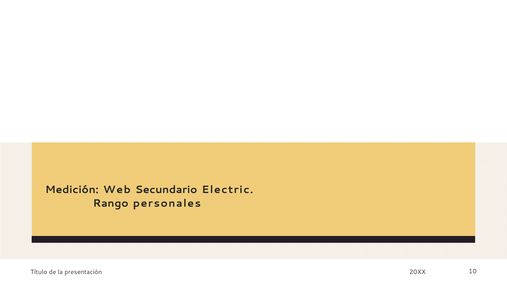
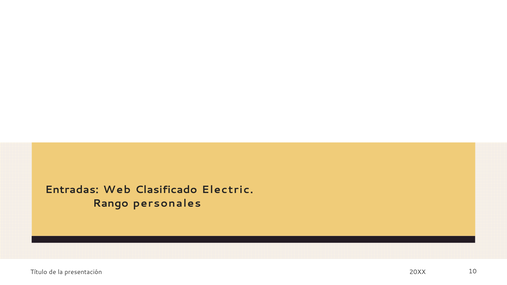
Medición: Medición -> Entradas
Secundario: Secundario -> Clasificado
